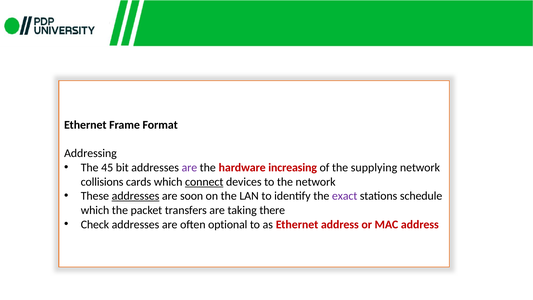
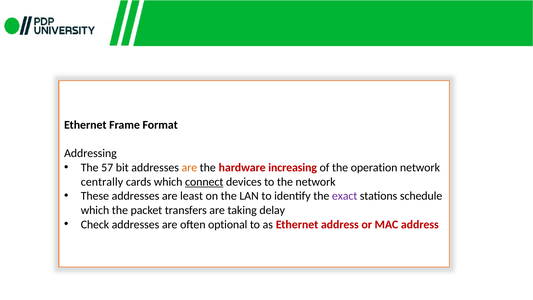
45: 45 -> 57
are at (189, 167) colour: purple -> orange
supplying: supplying -> operation
collisions: collisions -> centrally
addresses at (136, 196) underline: present -> none
soon: soon -> least
there: there -> delay
